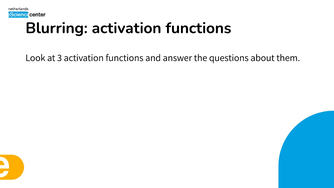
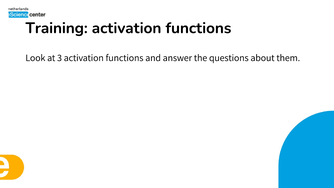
Blurring: Blurring -> Training
